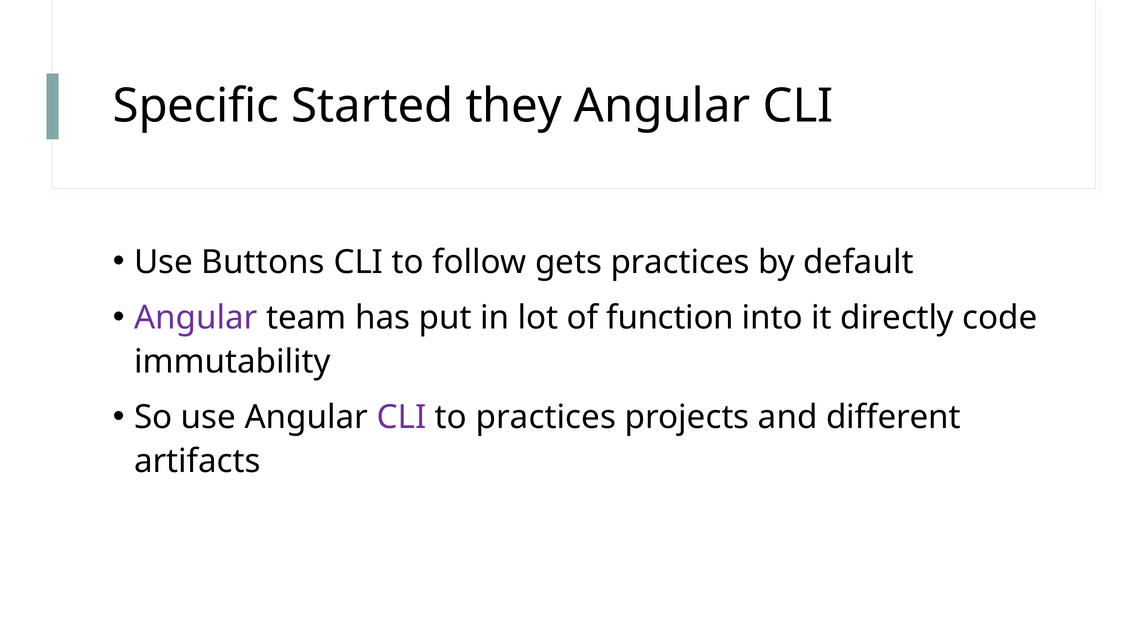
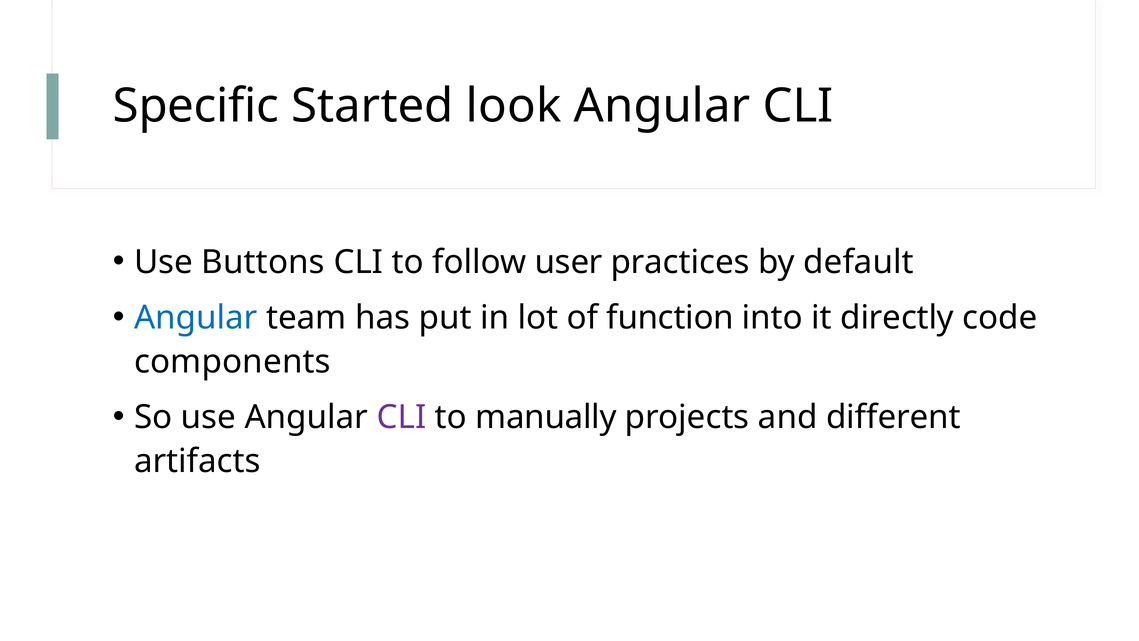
they: they -> look
gets: gets -> user
Angular at (196, 318) colour: purple -> blue
immutability: immutability -> components
to practices: practices -> manually
